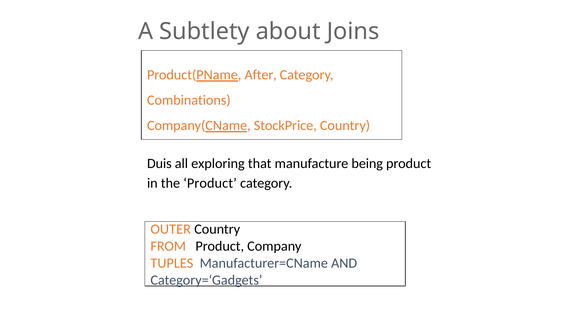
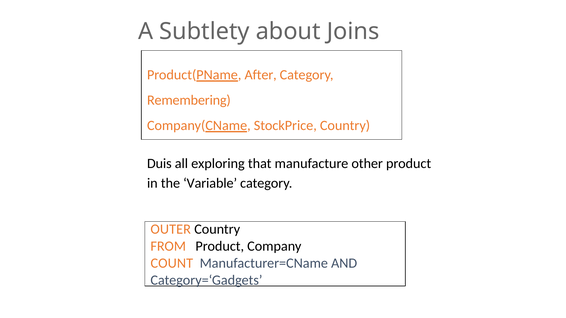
Combinations: Combinations -> Remembering
being: being -> other
the Product: Product -> Variable
TUPLES: TUPLES -> COUNT
